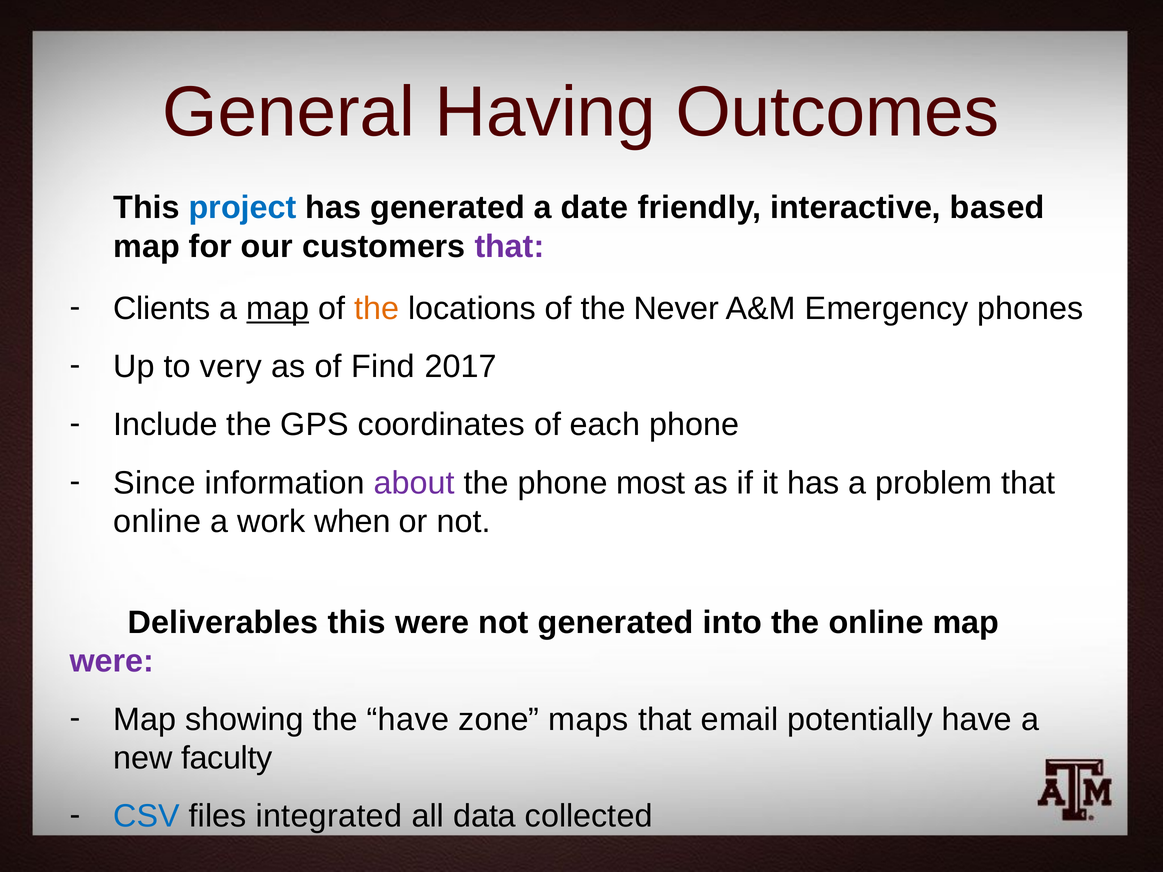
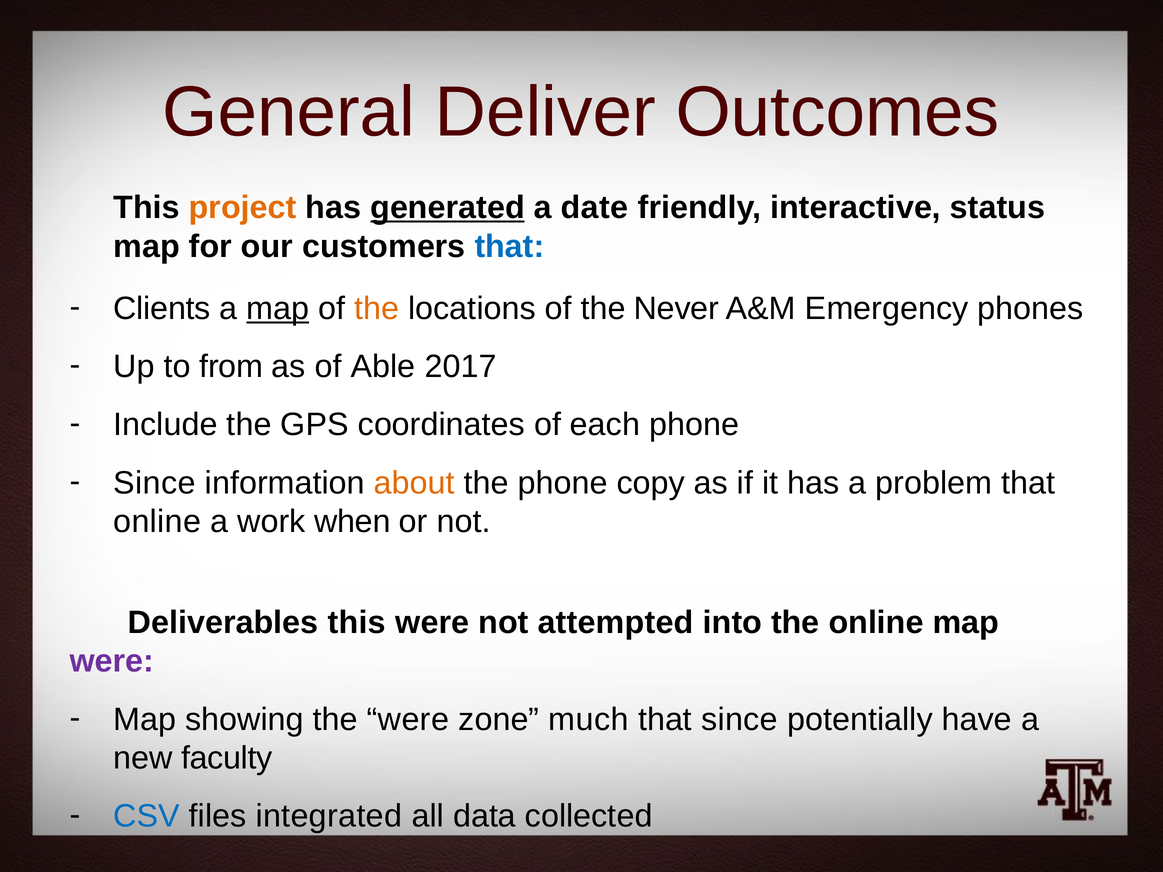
Having: Having -> Deliver
project colour: blue -> orange
generated at (448, 208) underline: none -> present
based: based -> status
that at (510, 247) colour: purple -> blue
very: very -> from
Find: Find -> Able
about colour: purple -> orange
most: most -> copy
not generated: generated -> attempted
the have: have -> were
maps: maps -> much
that email: email -> since
